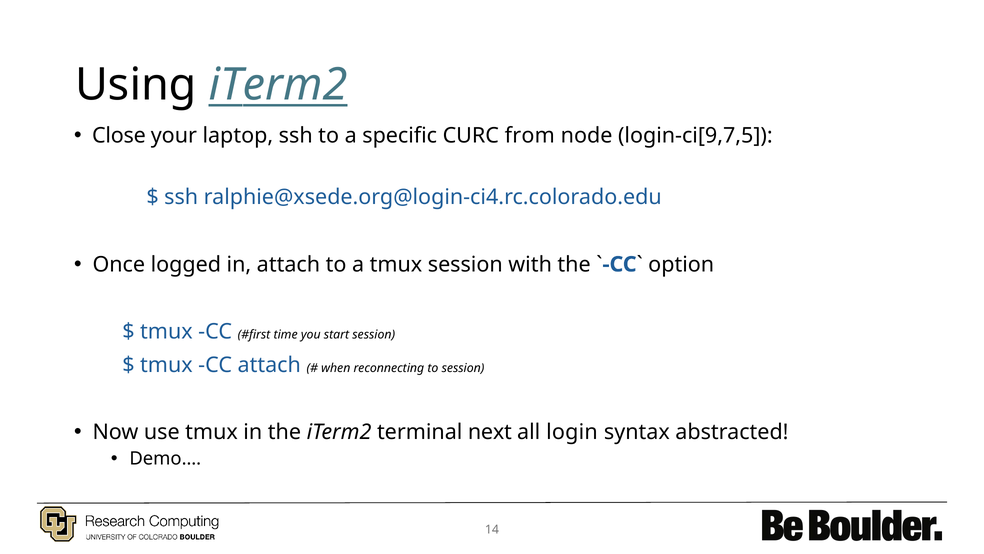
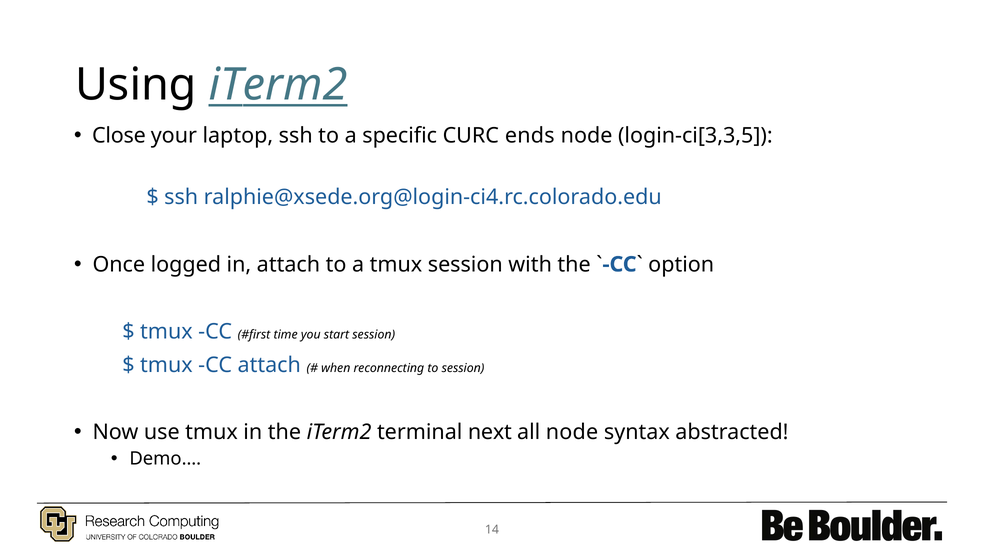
from: from -> ends
login-ci[9,7,5: login-ci[9,7,5 -> login-ci[3,3,5
all login: login -> node
